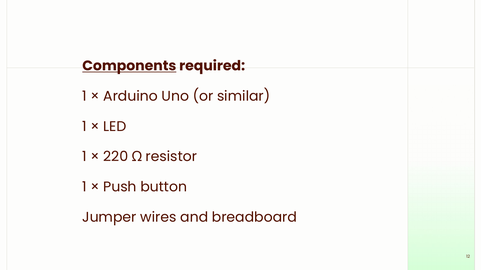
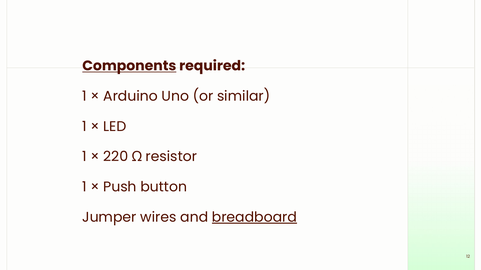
breadboard underline: none -> present
